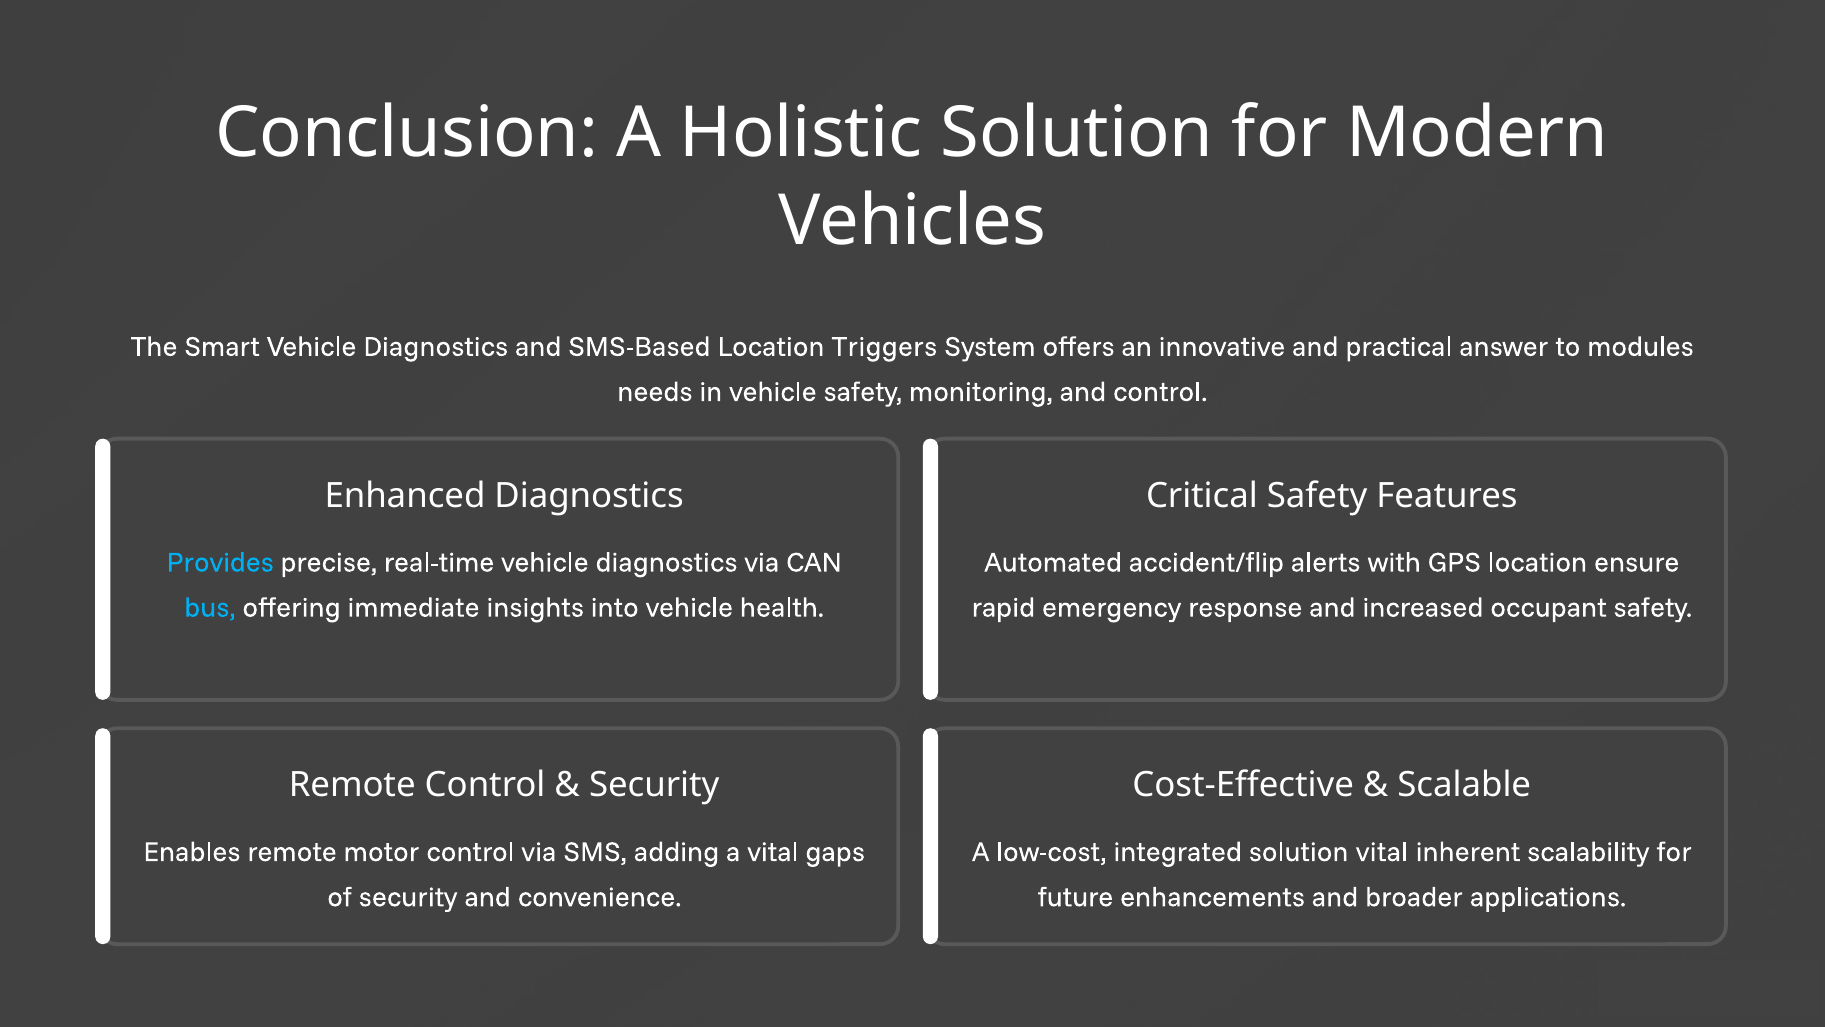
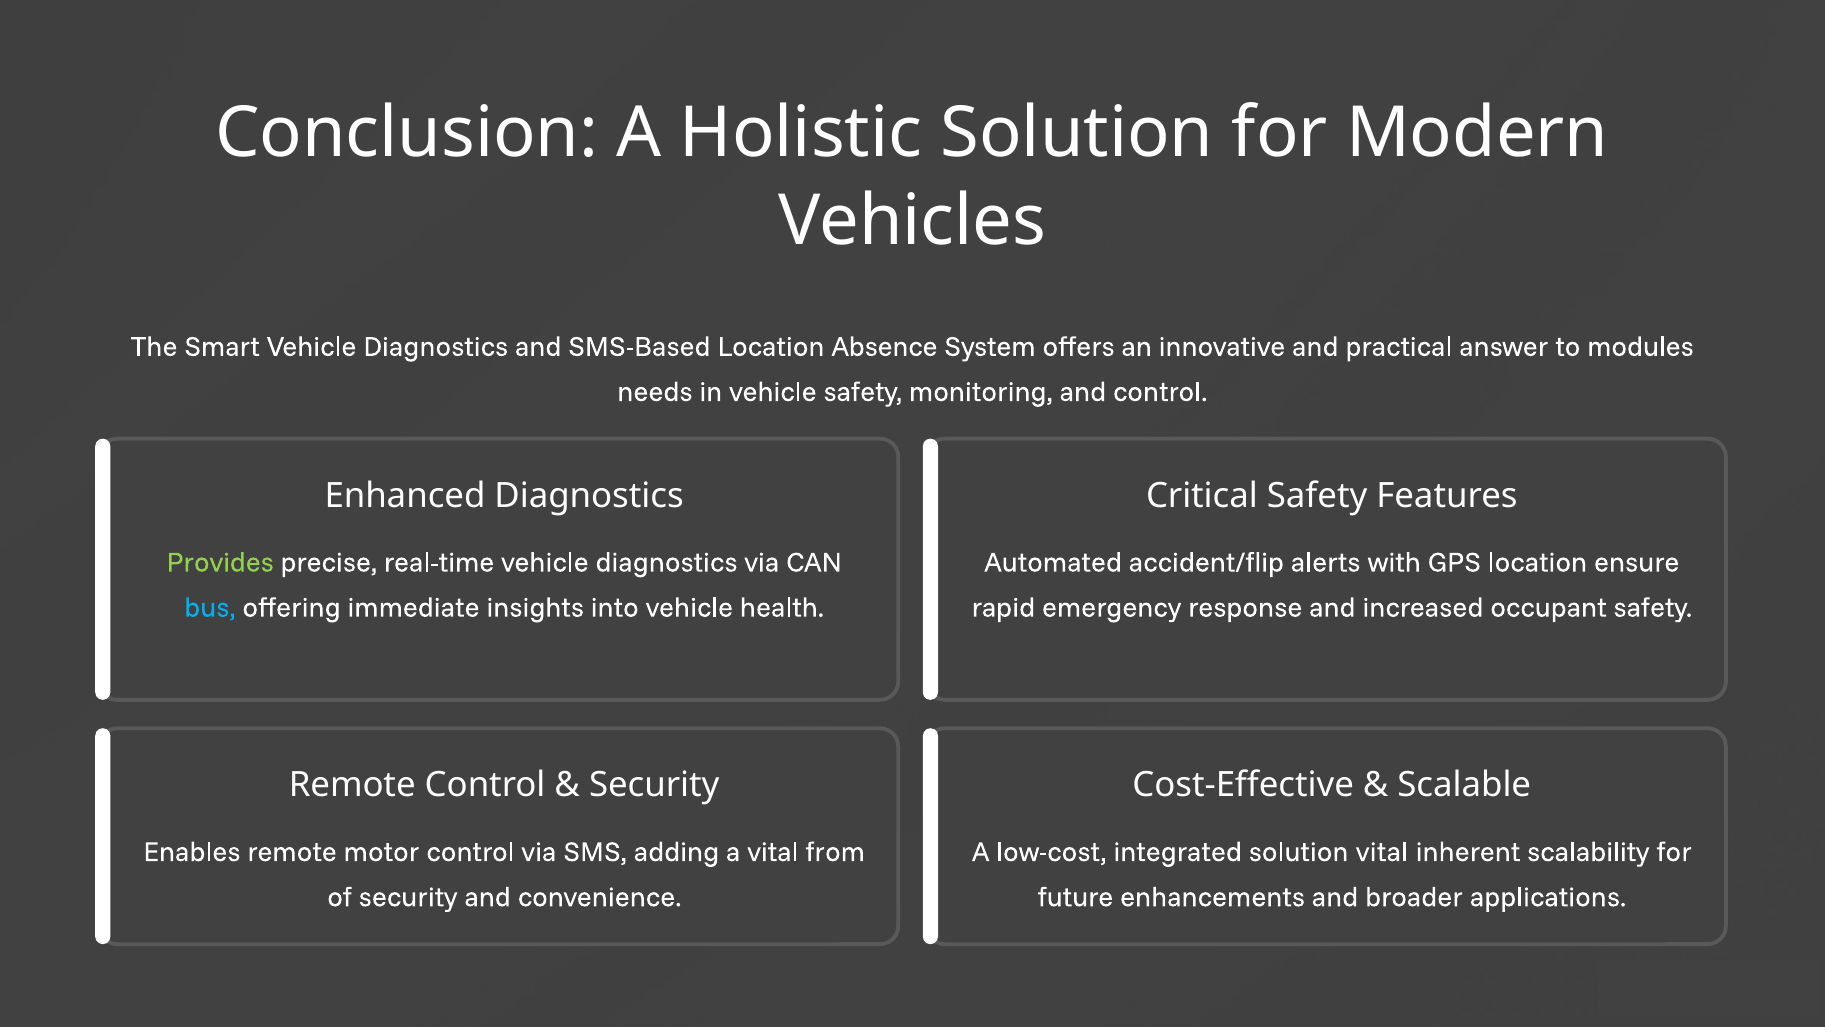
Triggers: Triggers -> Absence
Provides colour: light blue -> light green
gaps: gaps -> from
